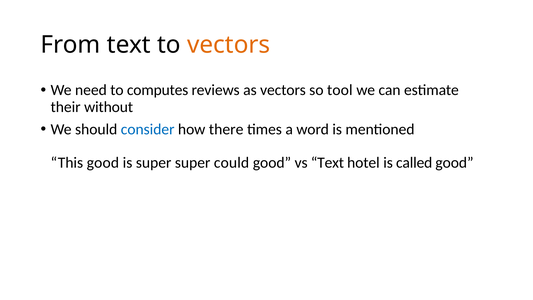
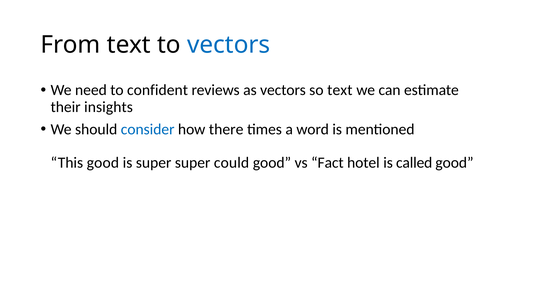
vectors at (229, 45) colour: orange -> blue
computes: computes -> confident
so tool: tool -> text
without: without -> insights
vs Text: Text -> Fact
